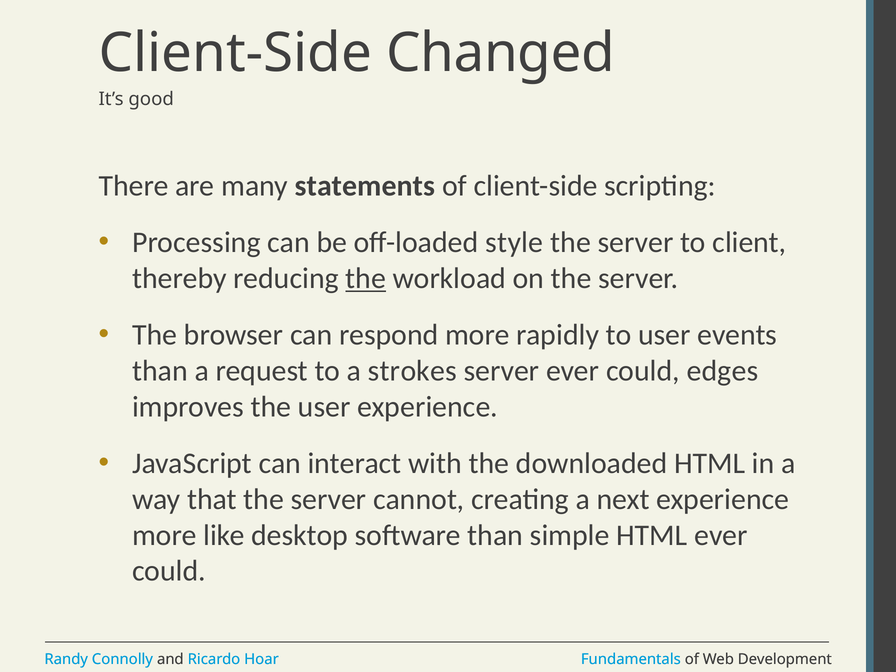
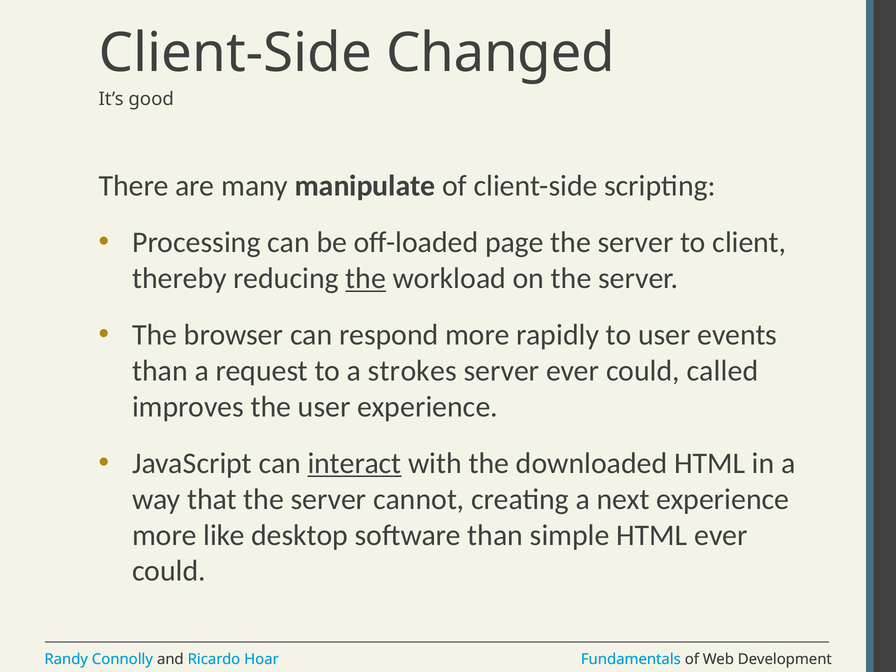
statements: statements -> manipulate
style: style -> page
edges: edges -> called
interact underline: none -> present
